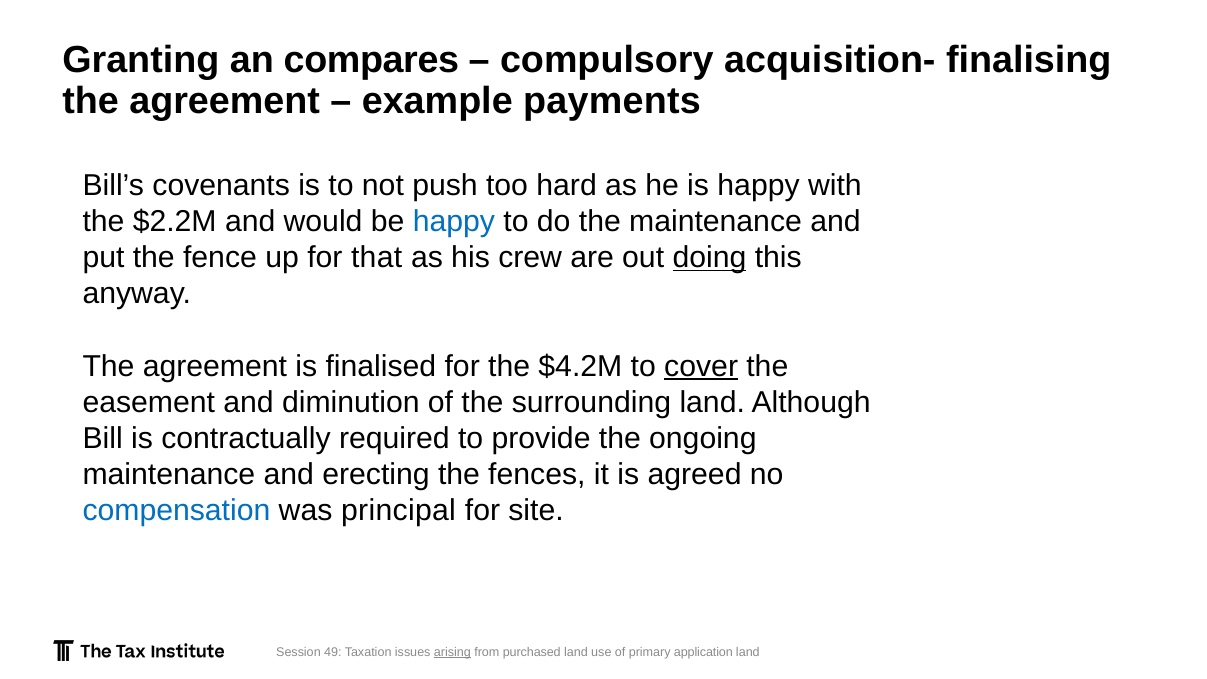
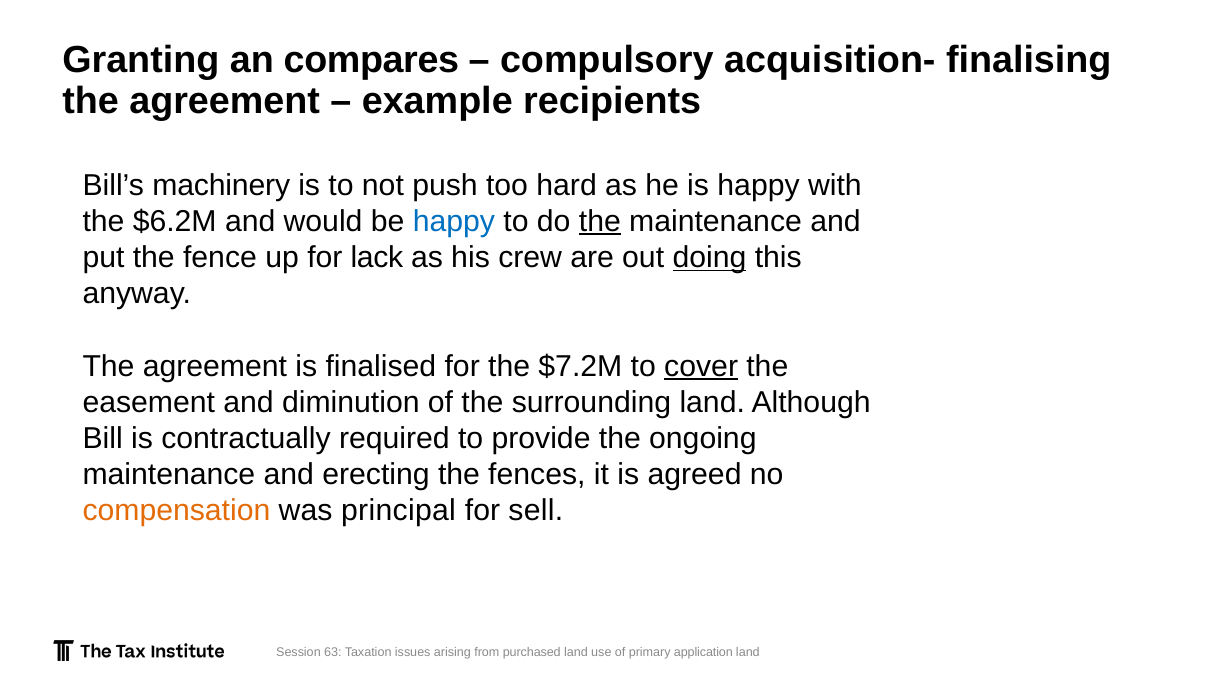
payments: payments -> recipients
covenants: covenants -> machinery
$2.2M: $2.2M -> $6.2M
the at (600, 221) underline: none -> present
that: that -> lack
$4.2M: $4.2M -> $7.2M
compensation colour: blue -> orange
site: site -> sell
49: 49 -> 63
arising underline: present -> none
